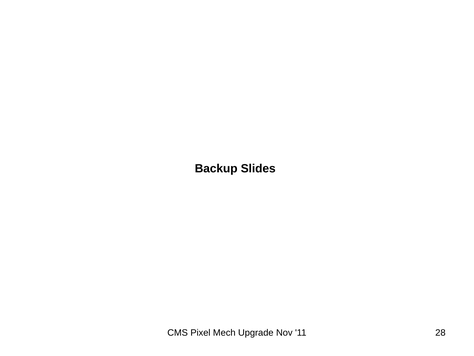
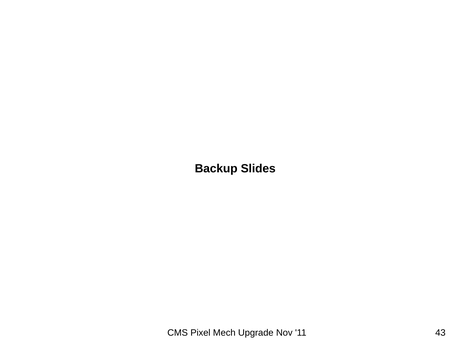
28: 28 -> 43
